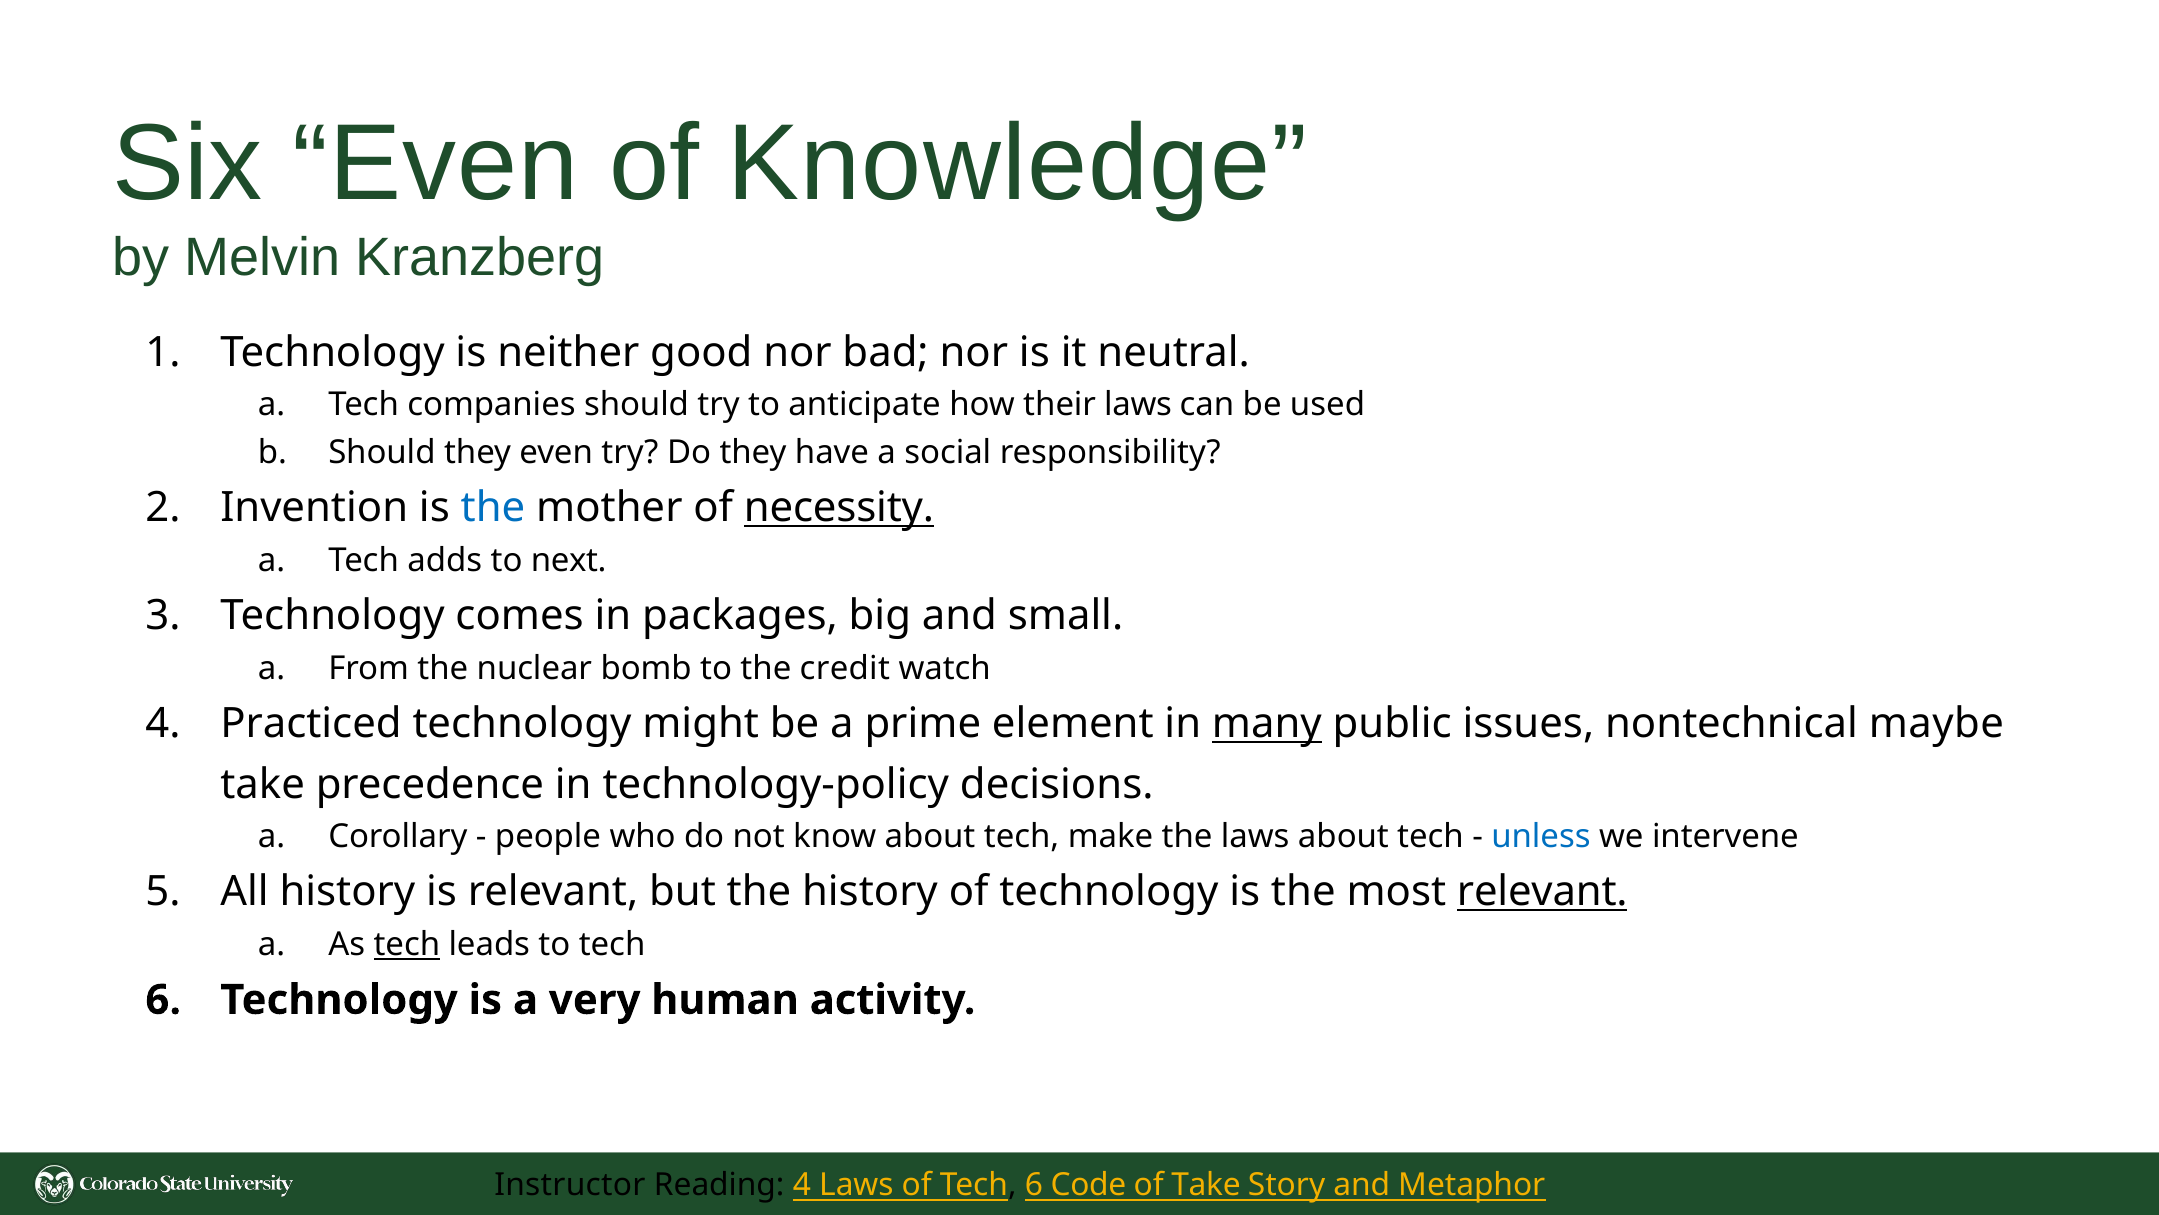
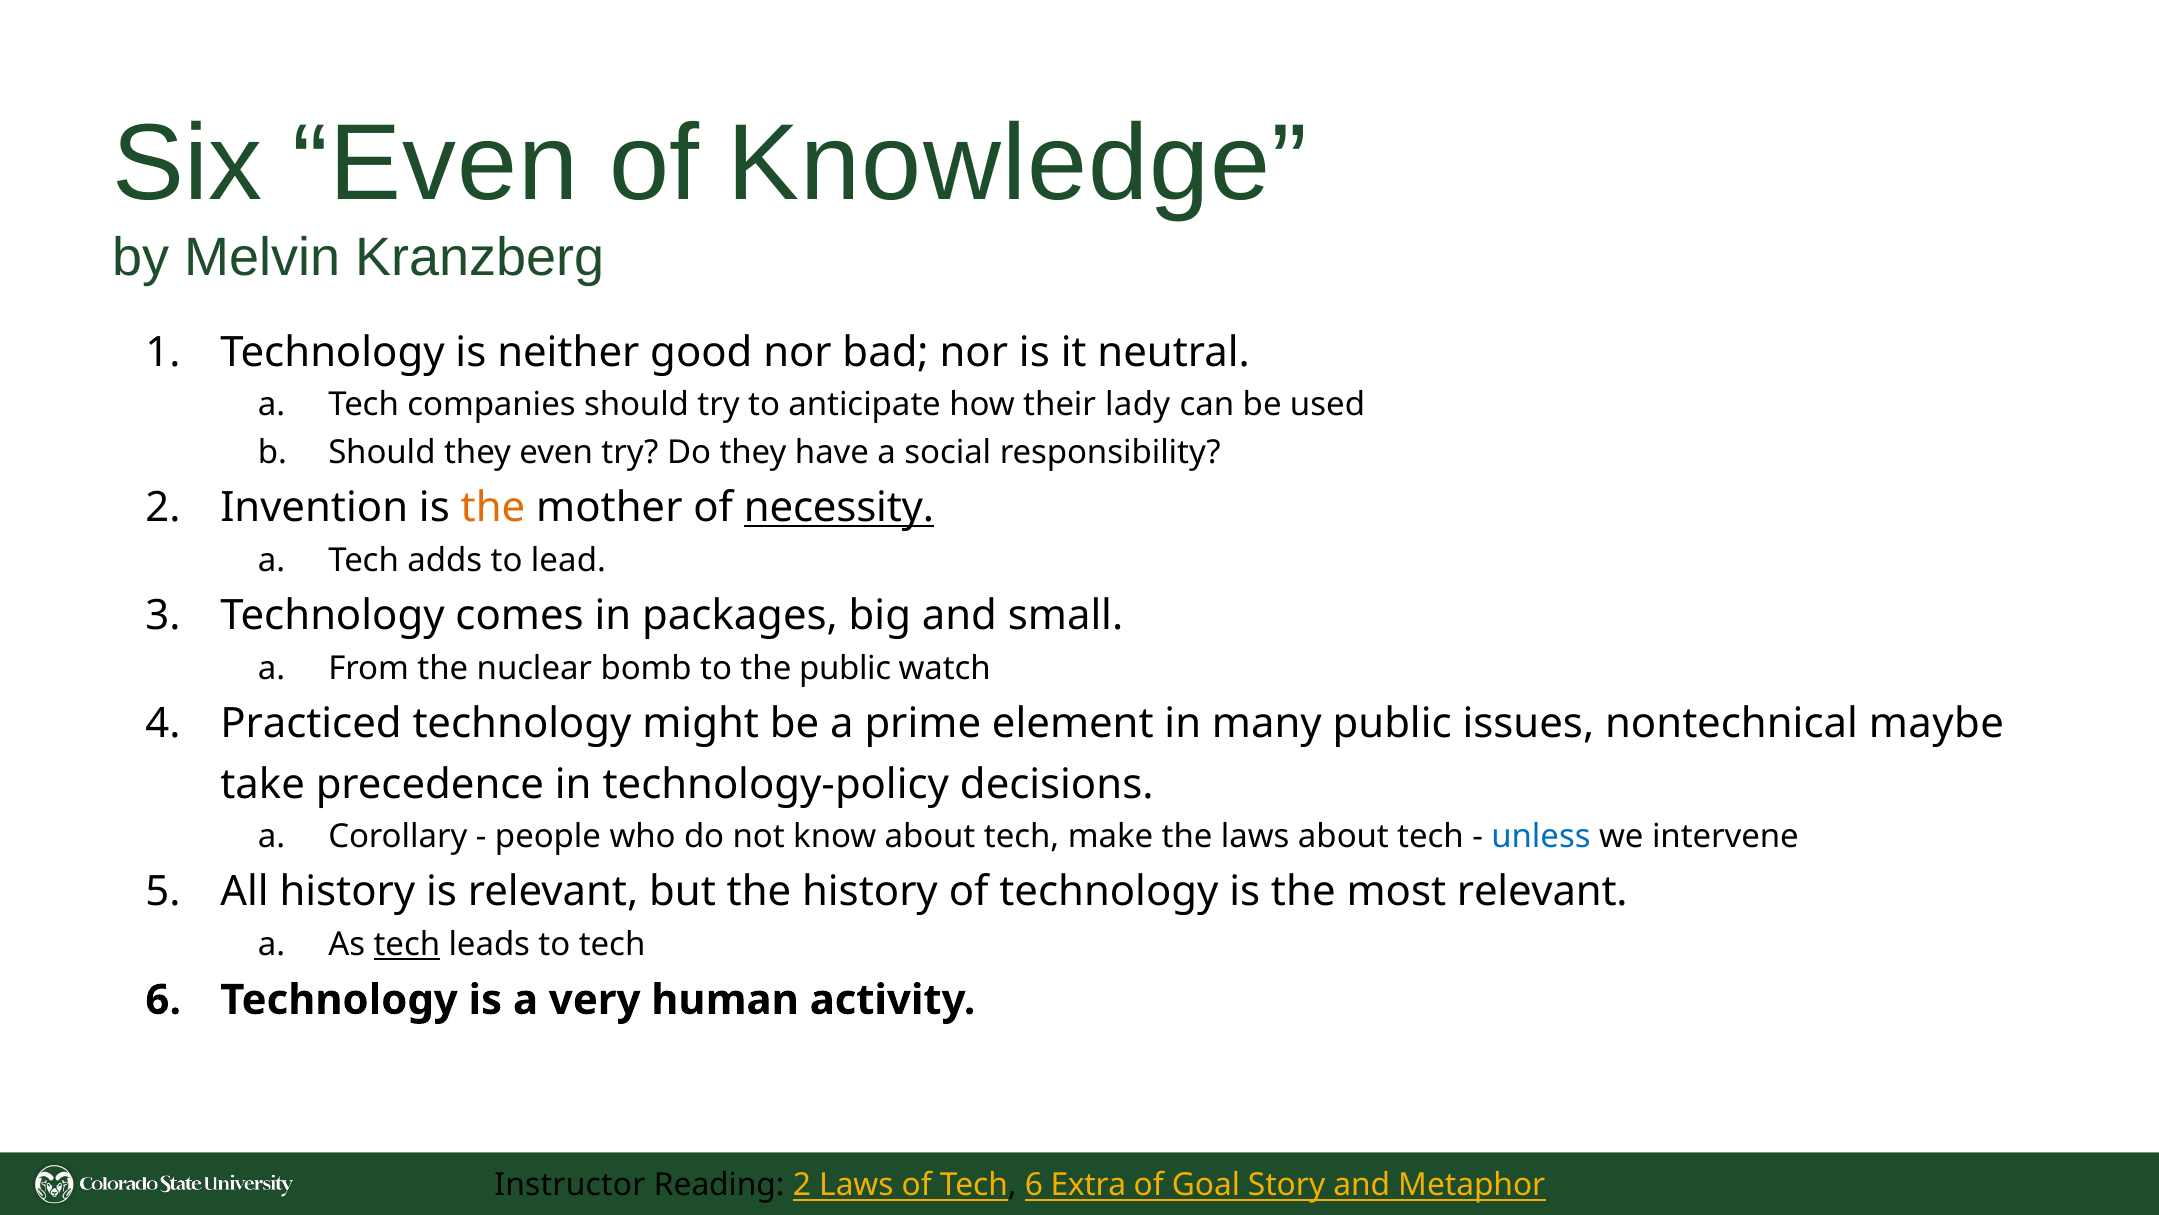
their laws: laws -> lady
the at (493, 508) colour: blue -> orange
next: next -> lead
the credit: credit -> public
many underline: present -> none
relevant at (1542, 892) underline: present -> none
Reading 4: 4 -> 2
Code: Code -> Extra
of Take: Take -> Goal
